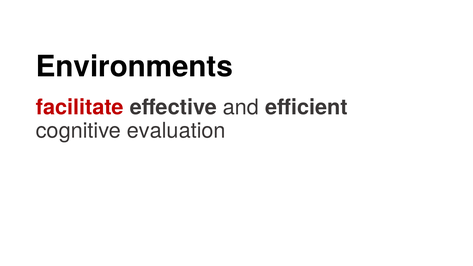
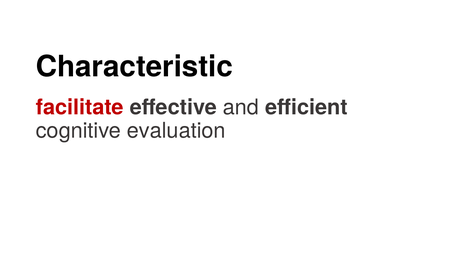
Environments: Environments -> Characteristic
